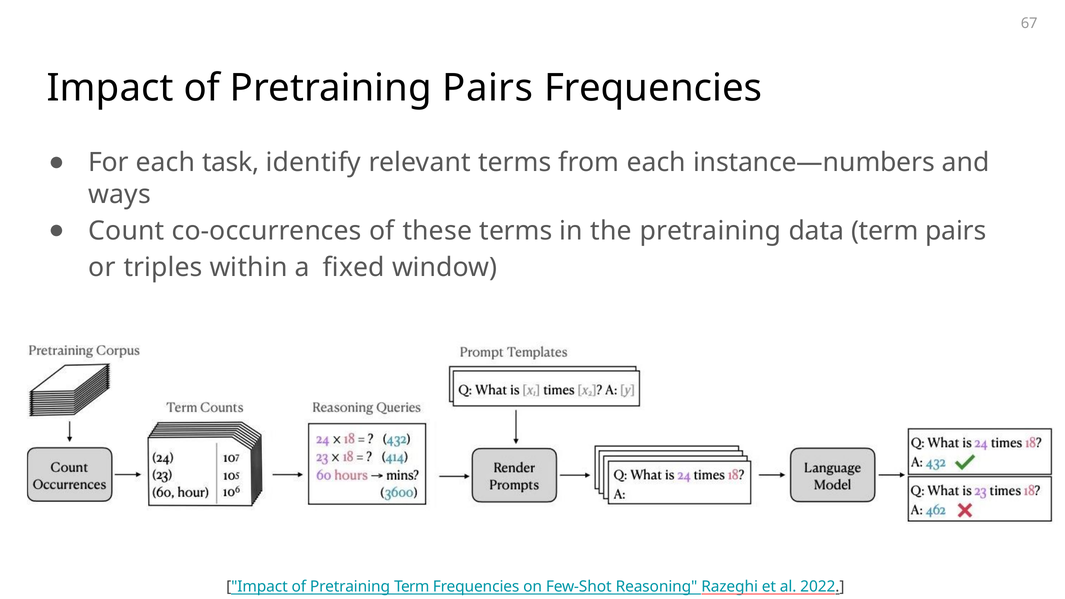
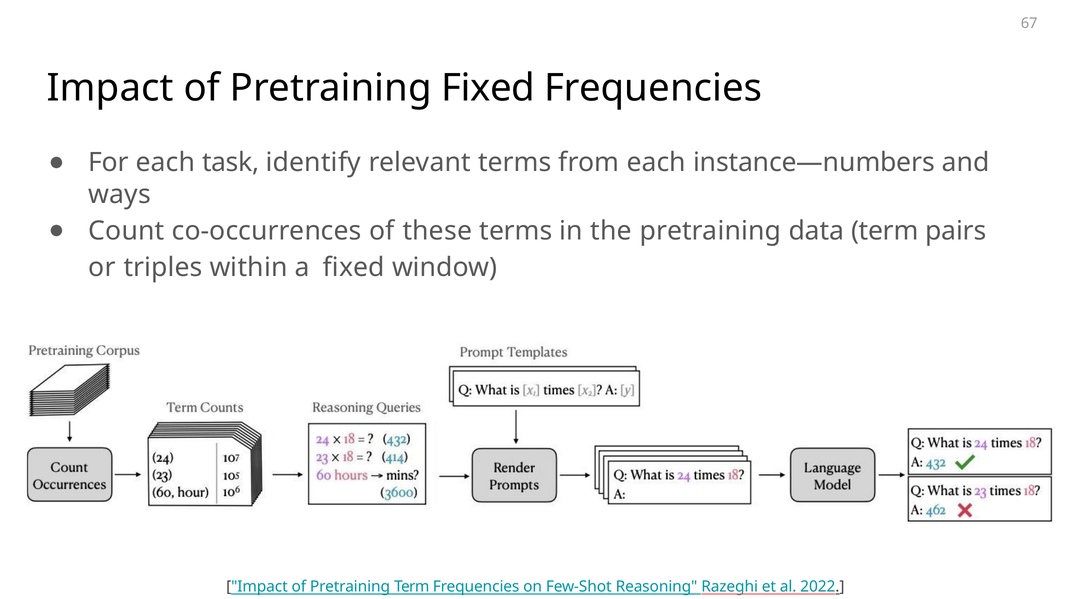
Pretraining Pairs: Pairs -> Fixed
